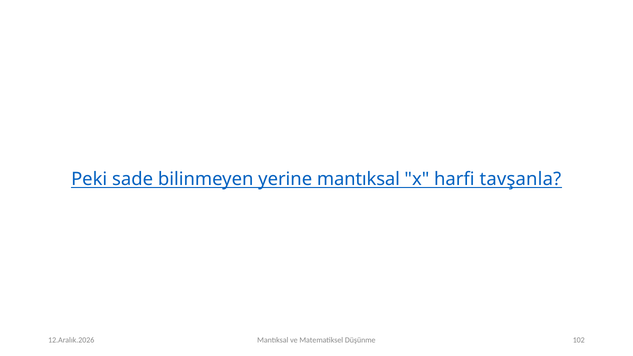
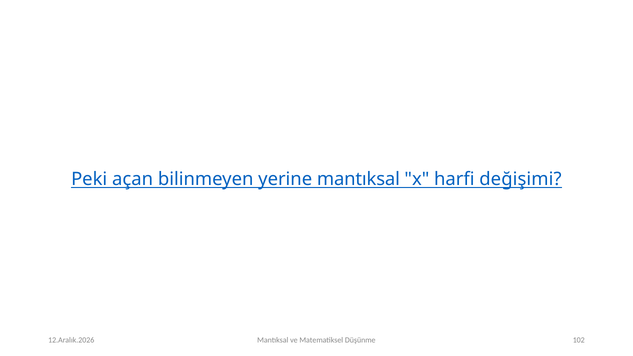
sade: sade -> açan
tavşanla: tavşanla -> değişimi
